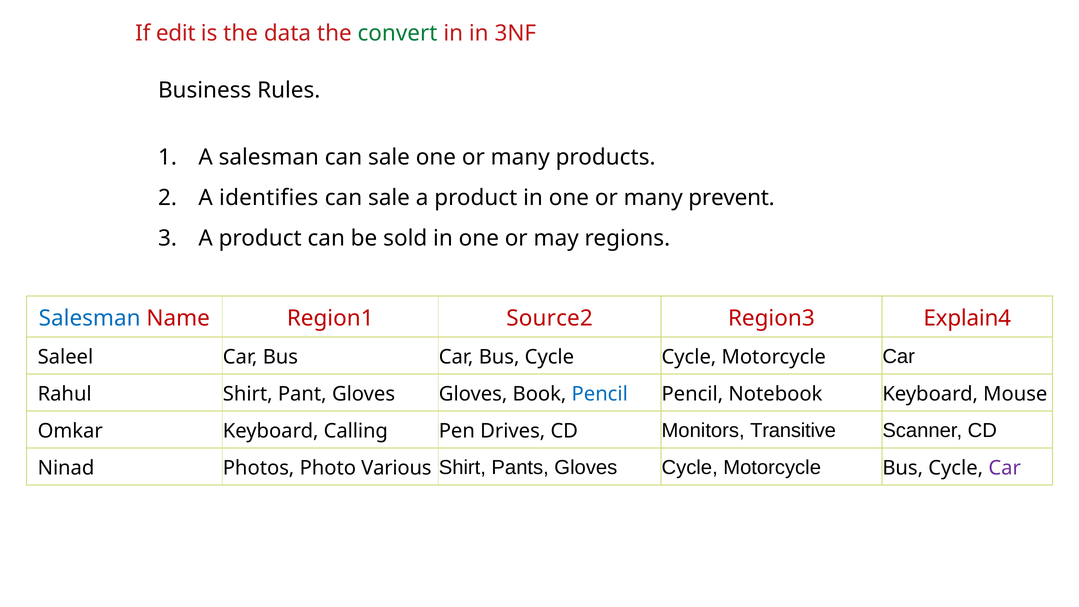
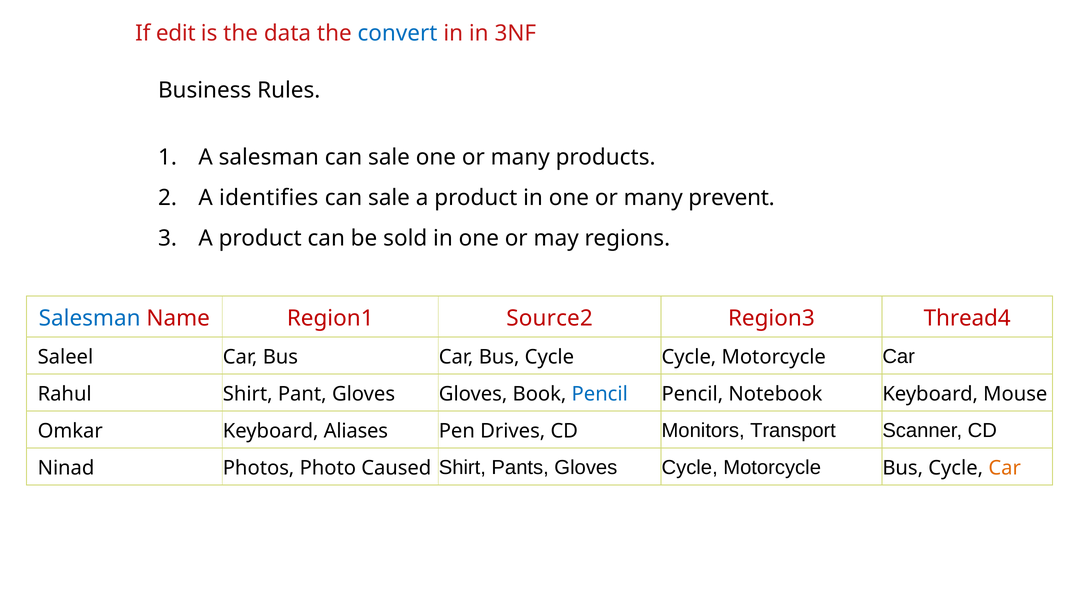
convert colour: green -> blue
Explain4: Explain4 -> Thread4
Calling: Calling -> Aliases
Transitive: Transitive -> Transport
Various: Various -> Caused
Car at (1005, 468) colour: purple -> orange
